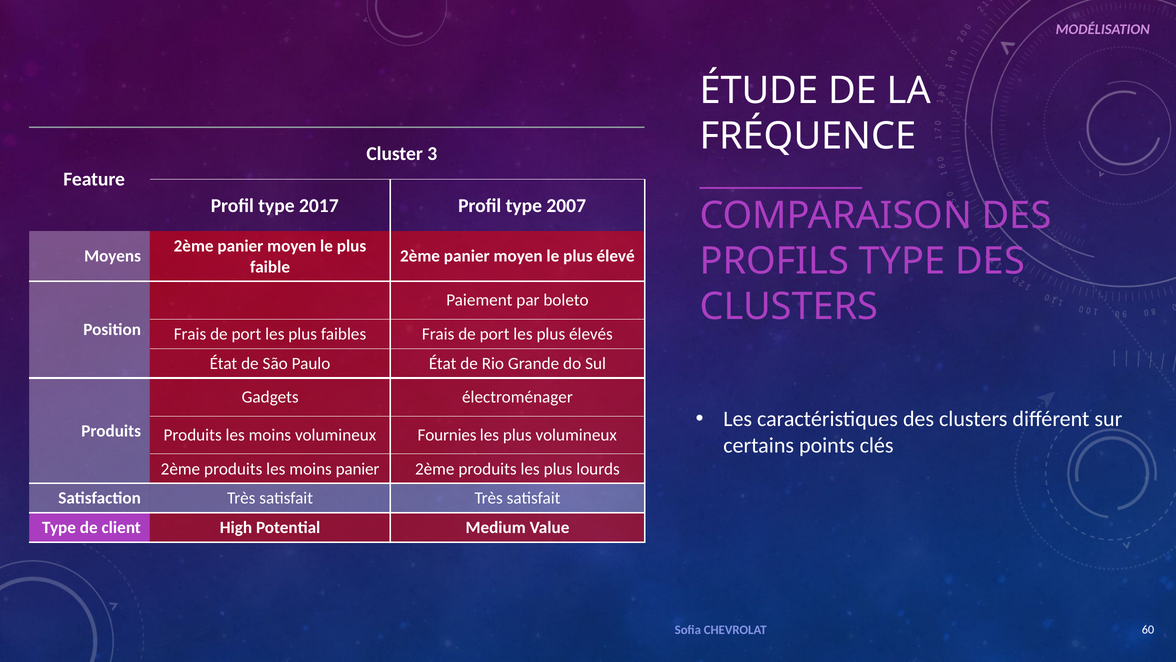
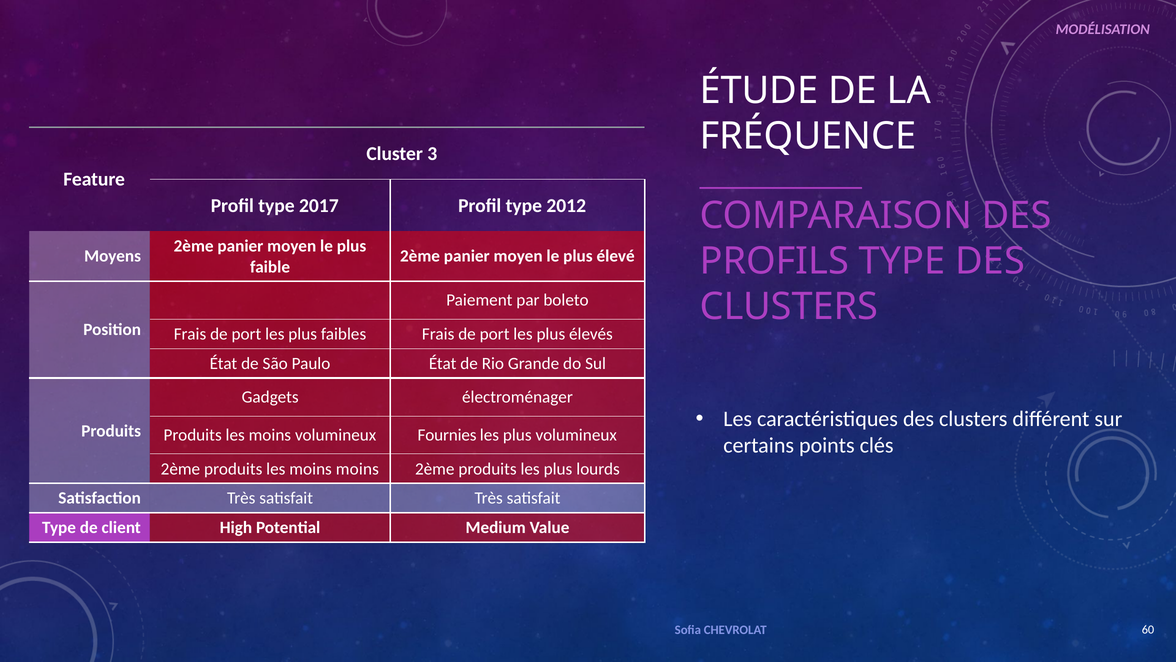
2007: 2007 -> 2012
moins panier: panier -> moins
